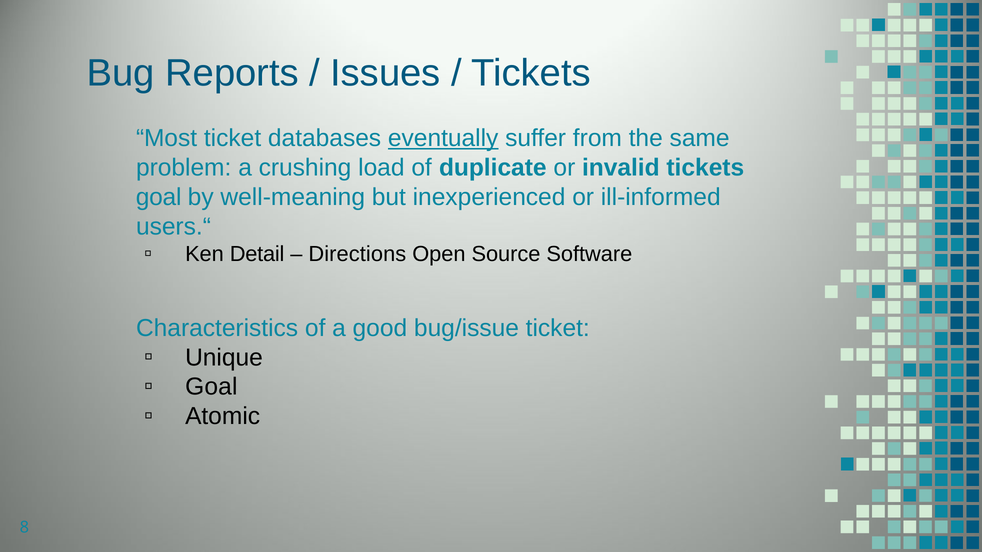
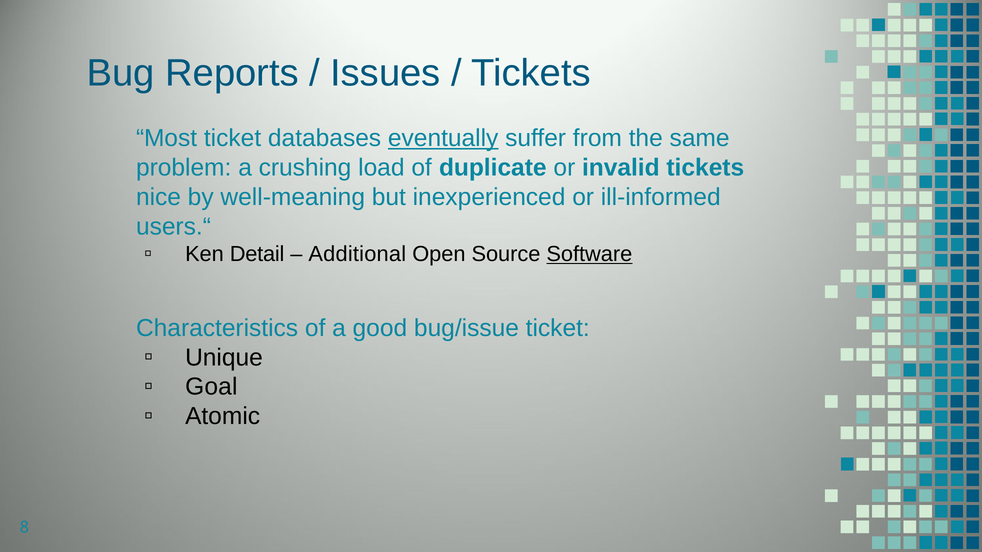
goal at (159, 197): goal -> nice
Directions: Directions -> Additional
Software underline: none -> present
